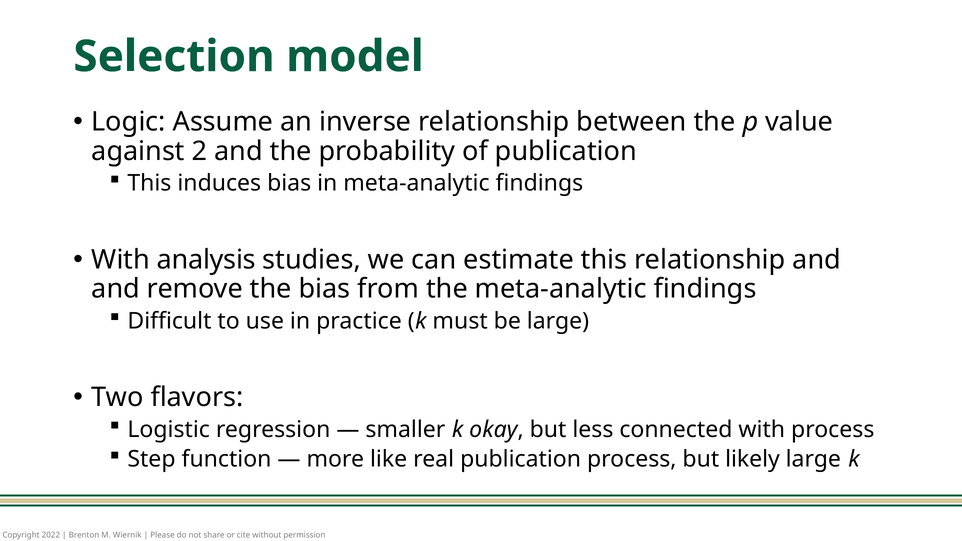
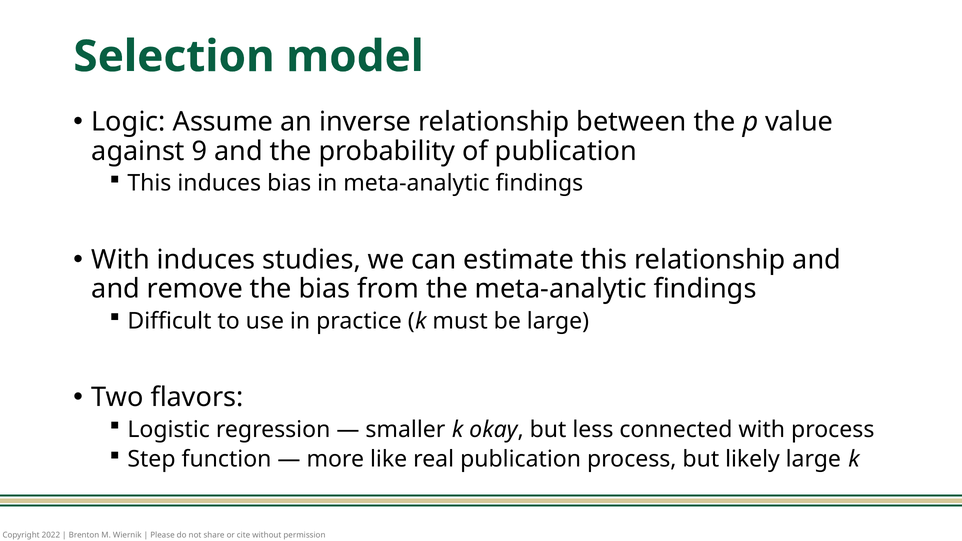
2: 2 -> 9
With analysis: analysis -> induces
